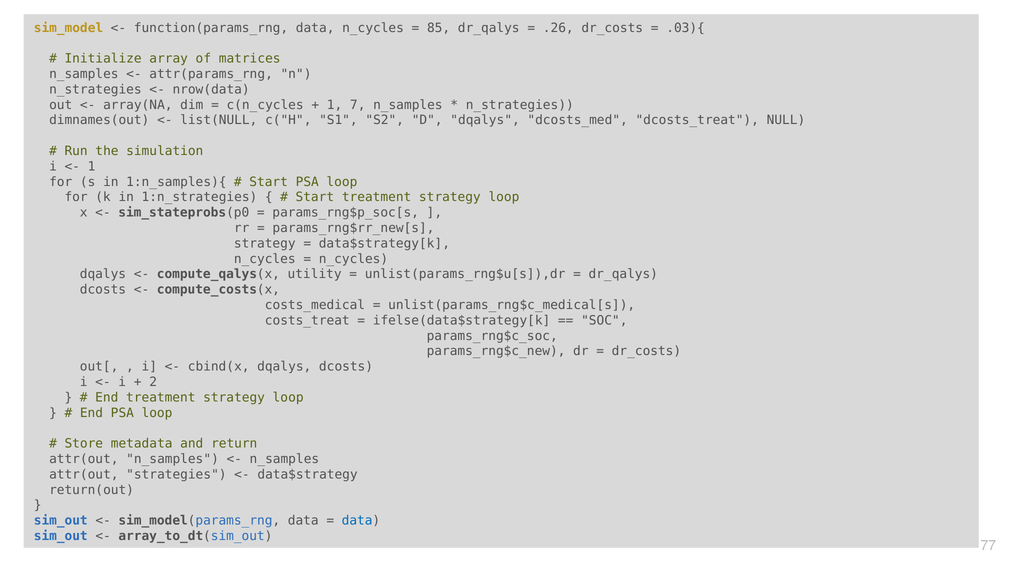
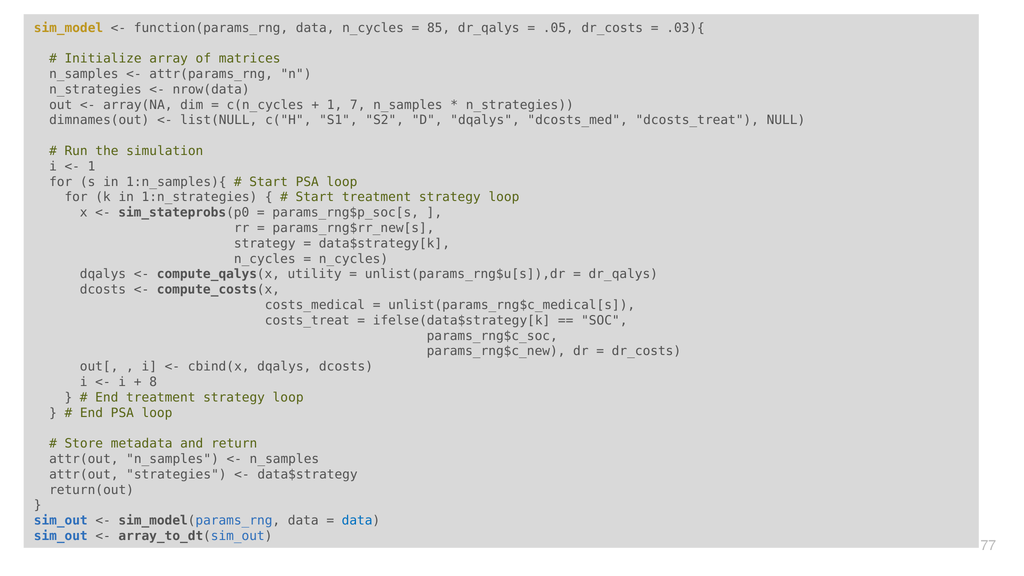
.26: .26 -> .05
2: 2 -> 8
